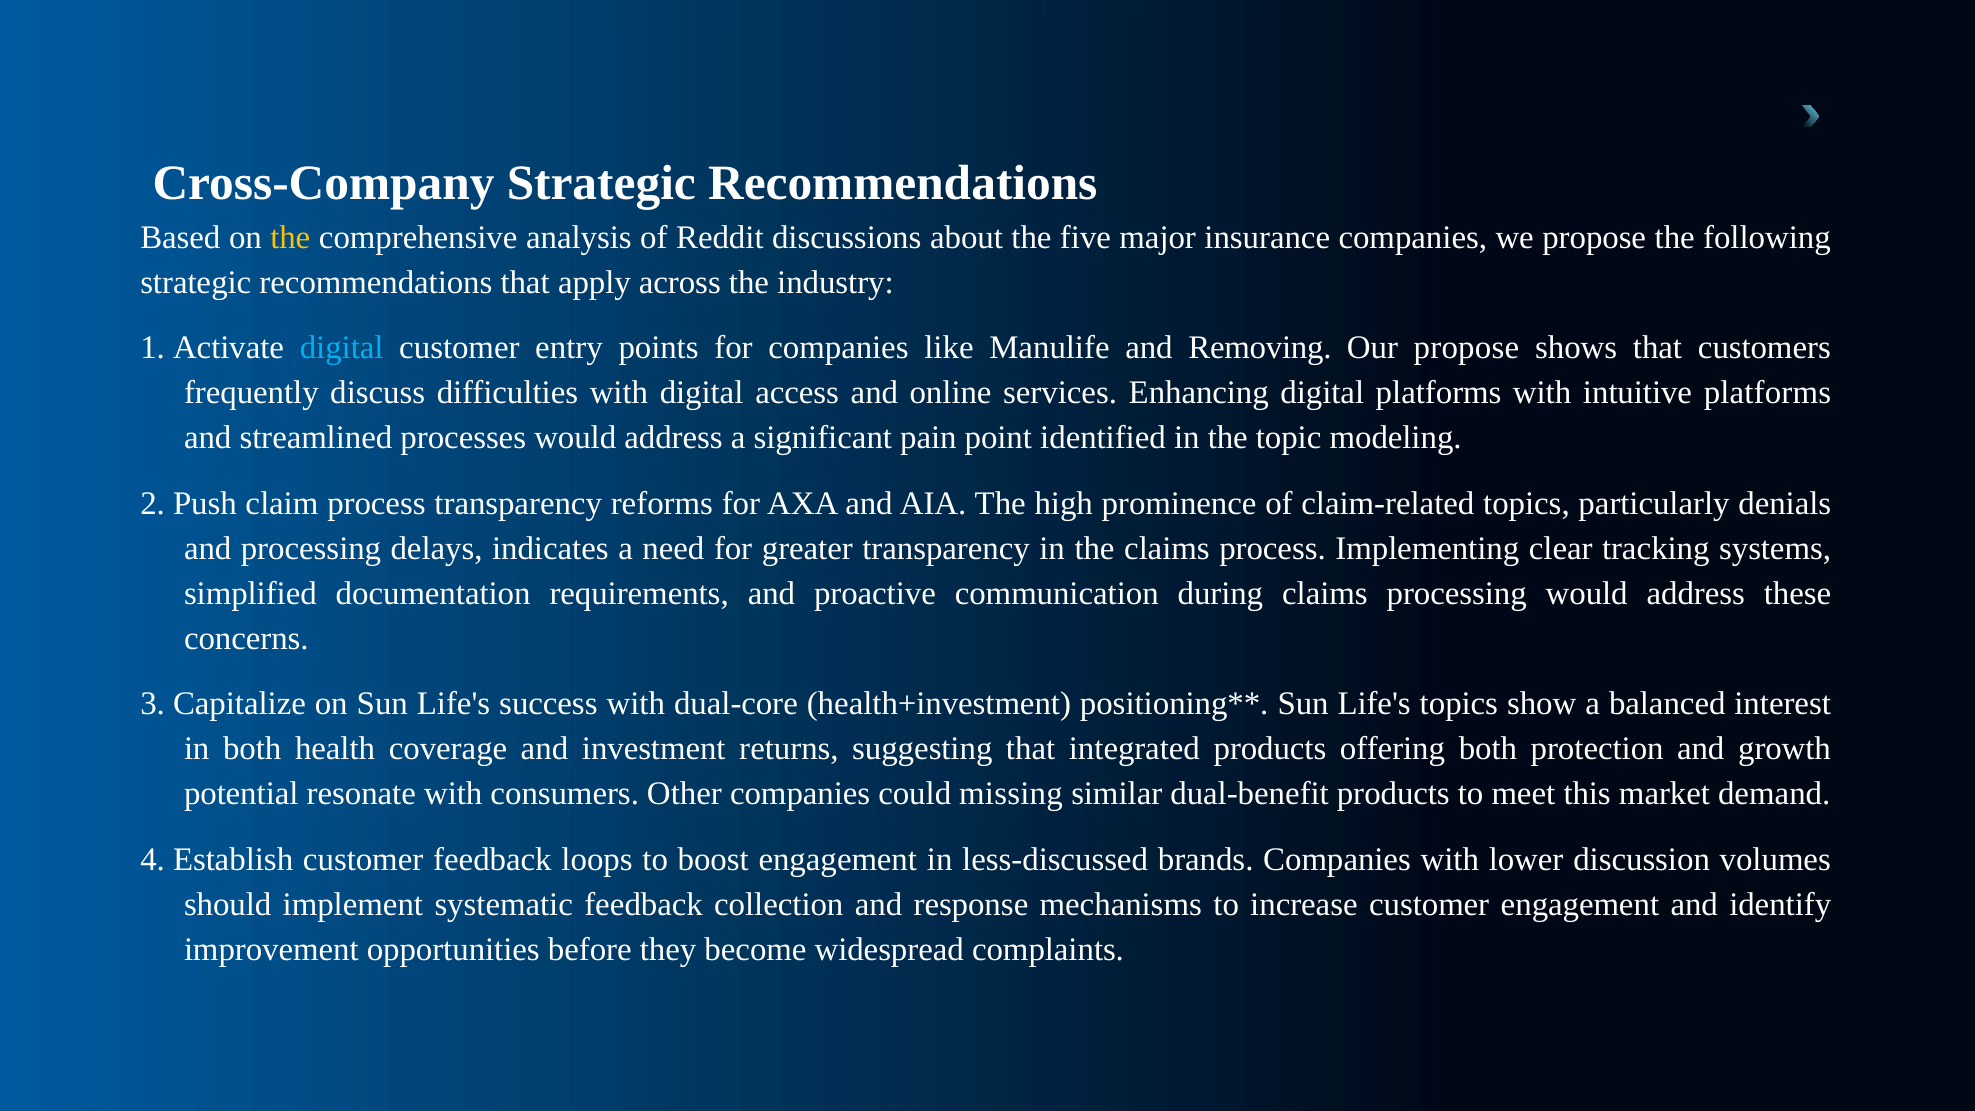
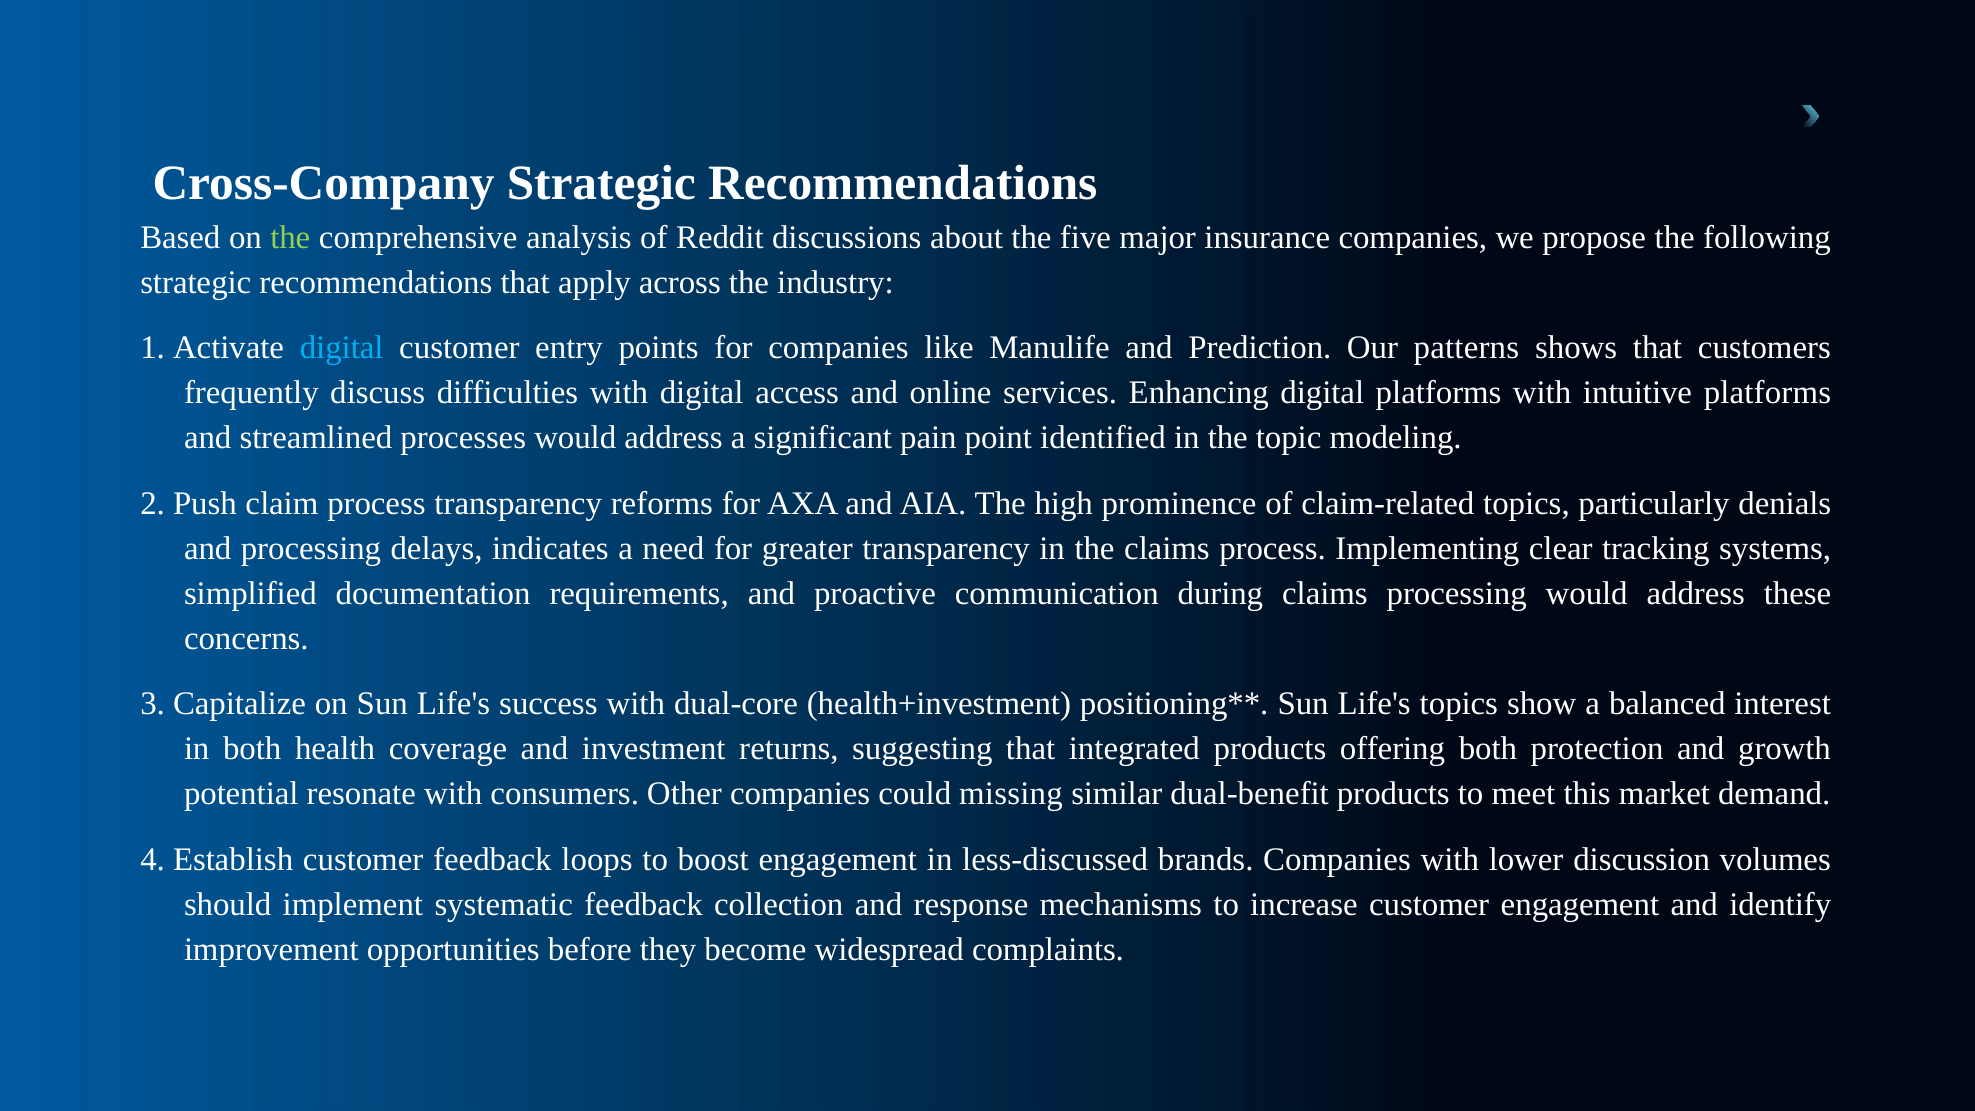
the at (290, 237) colour: yellow -> light green
Removing: Removing -> Prediction
Our propose: propose -> patterns
